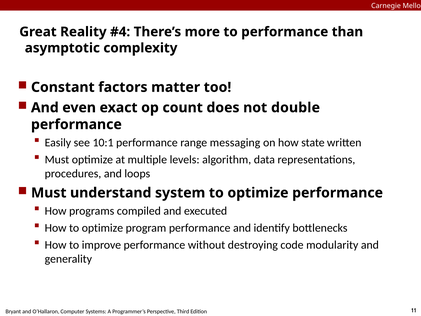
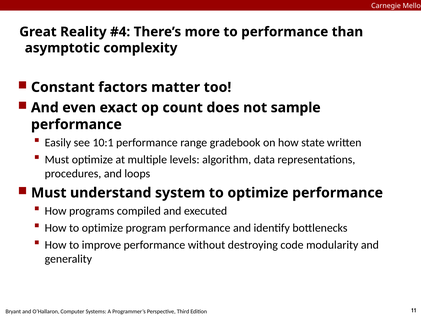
double: double -> sample
messaging: messaging -> gradebook
